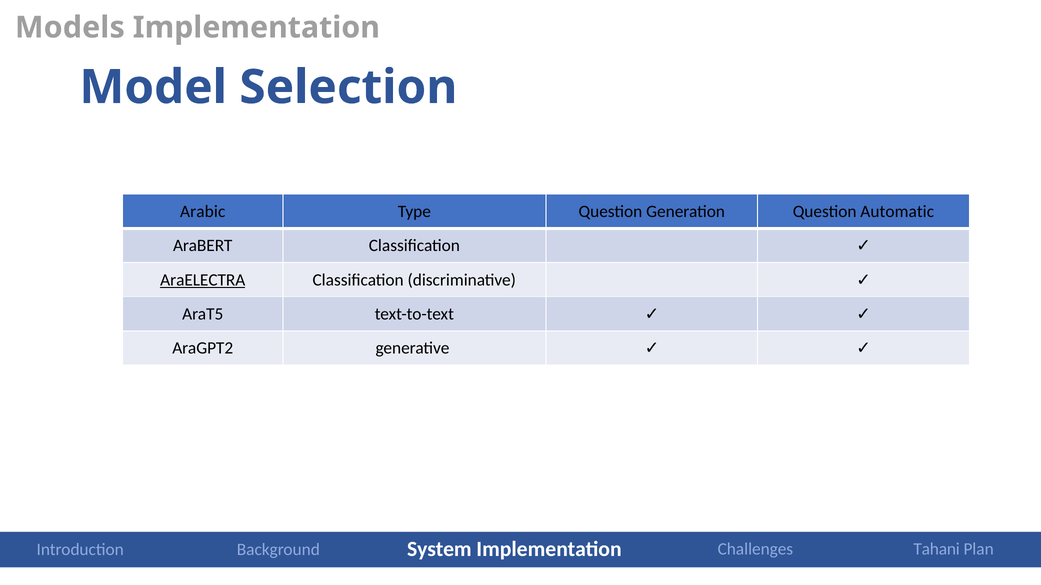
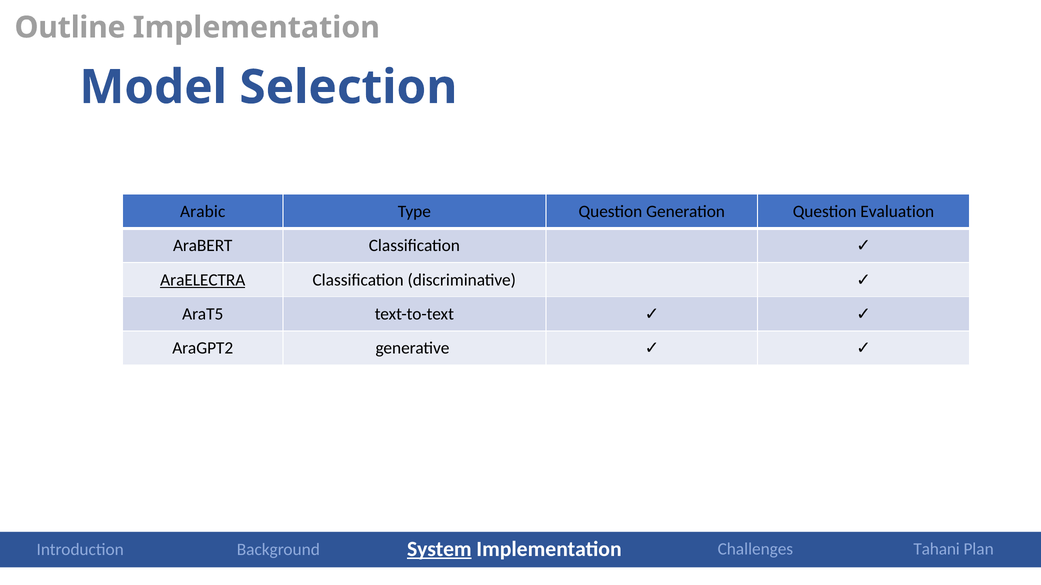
Models: Models -> Outline
Automatic: Automatic -> Evaluation
System underline: none -> present
